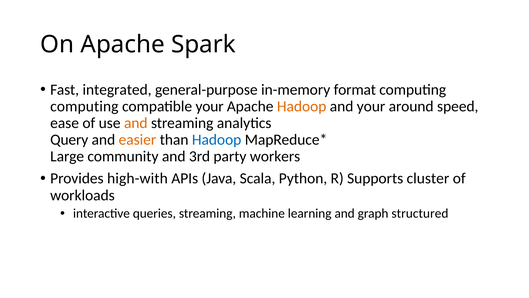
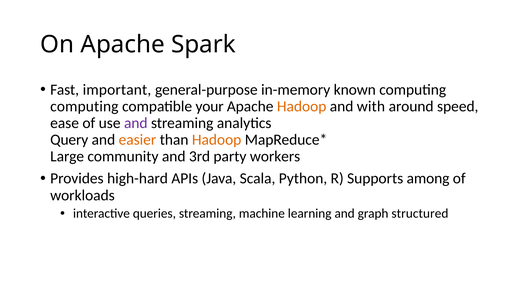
integrated: integrated -> important
format: format -> known
and your: your -> with
and at (136, 123) colour: orange -> purple
Hadoop at (217, 139) colour: blue -> orange
high-with: high-with -> high-hard
cluster: cluster -> among
